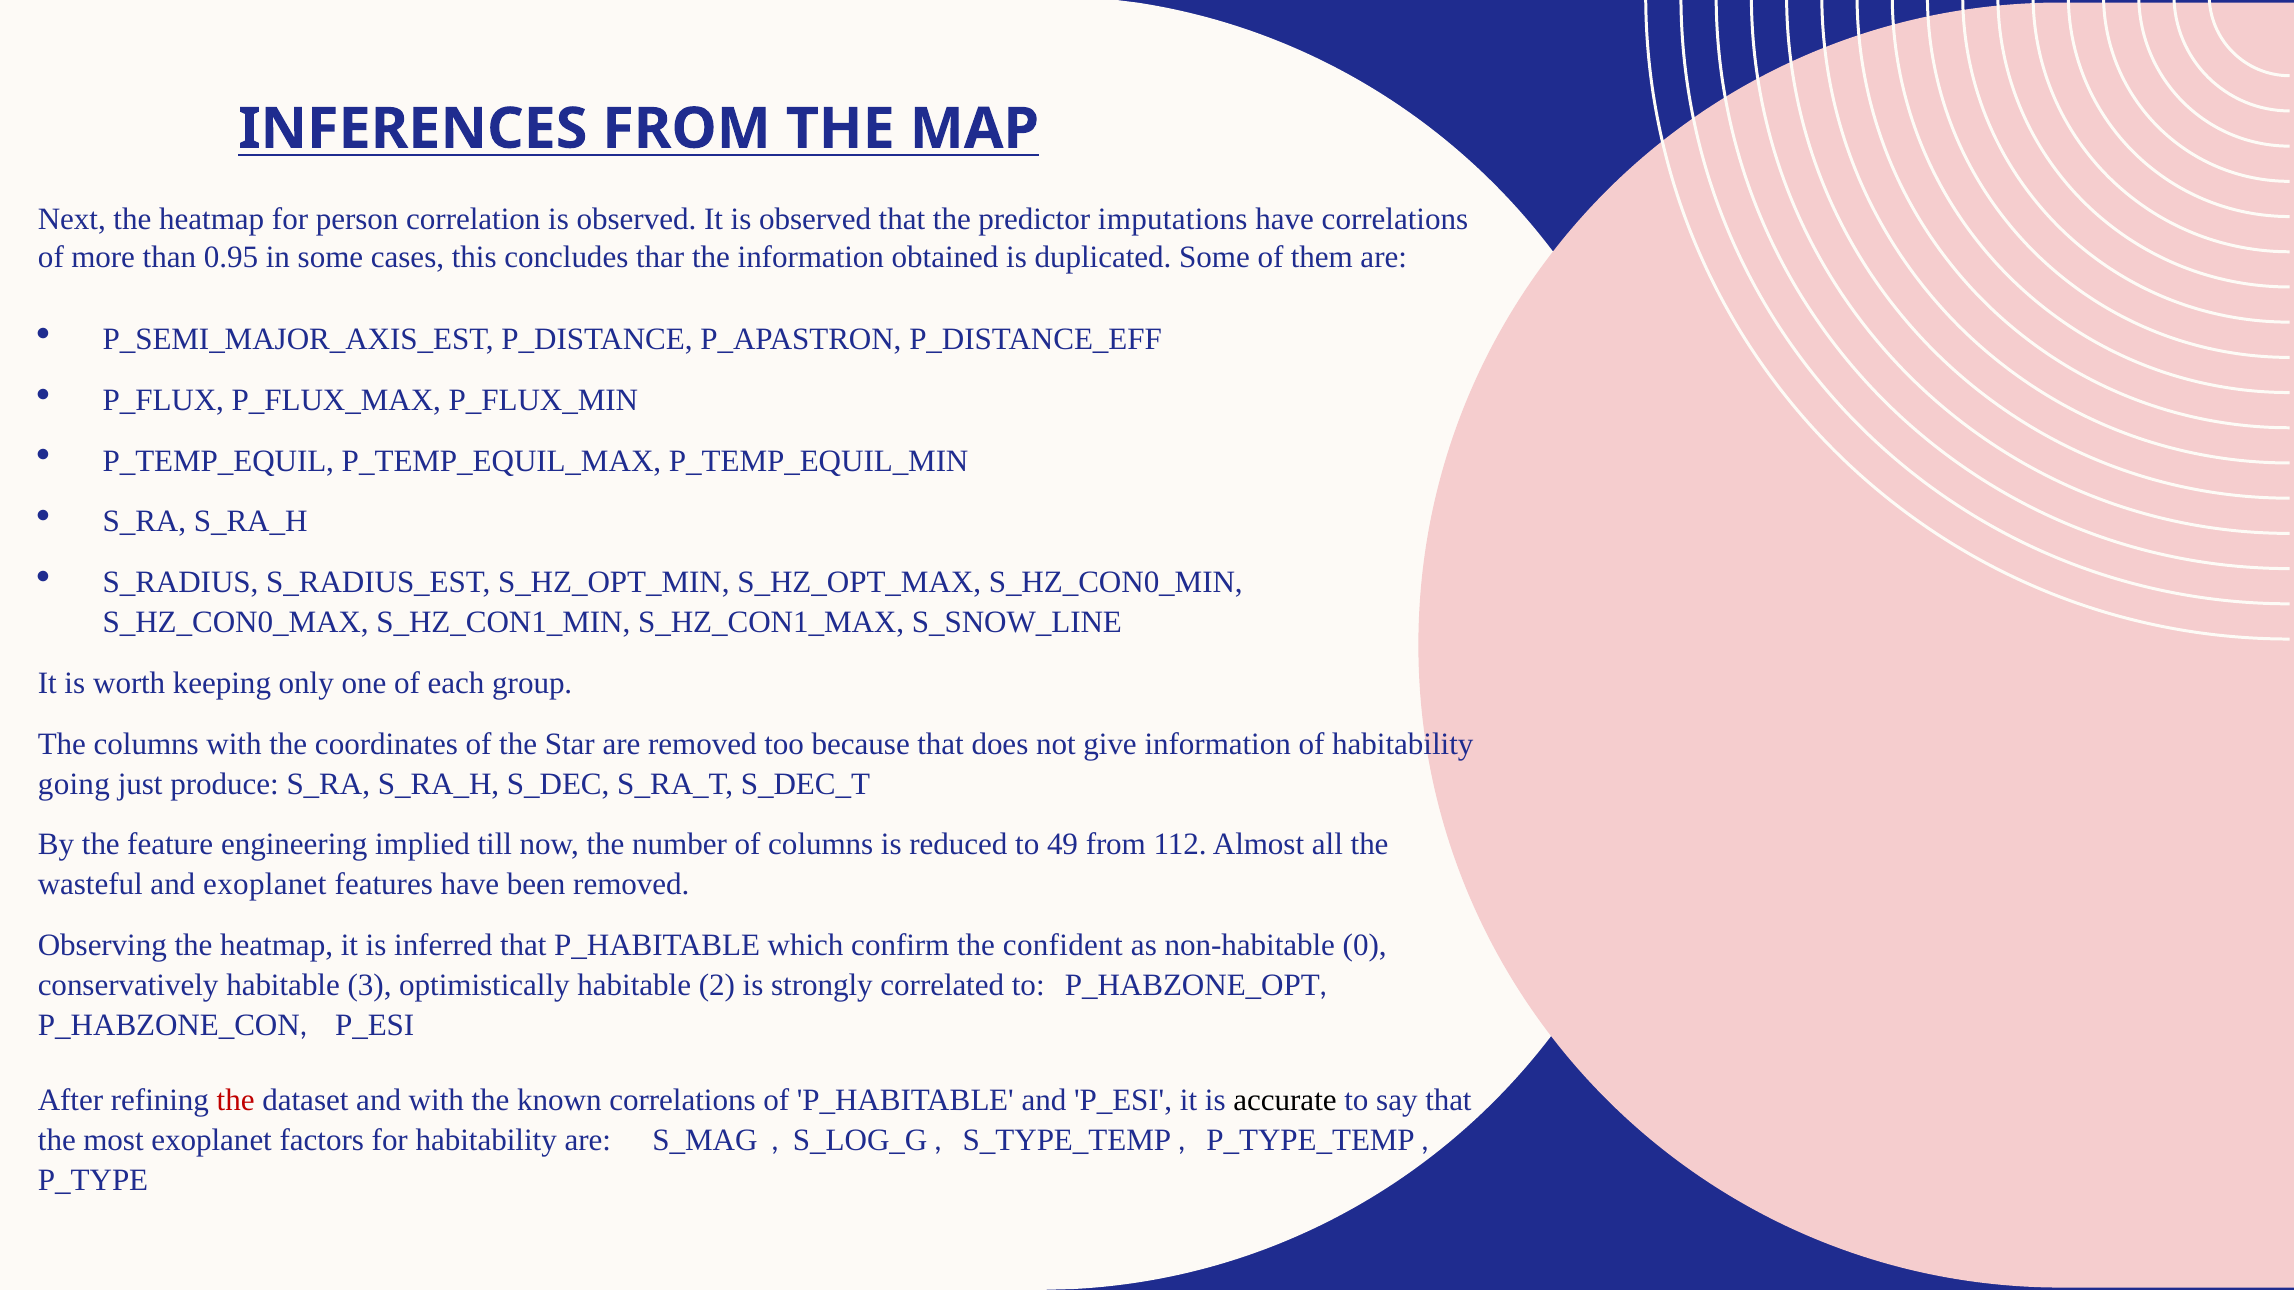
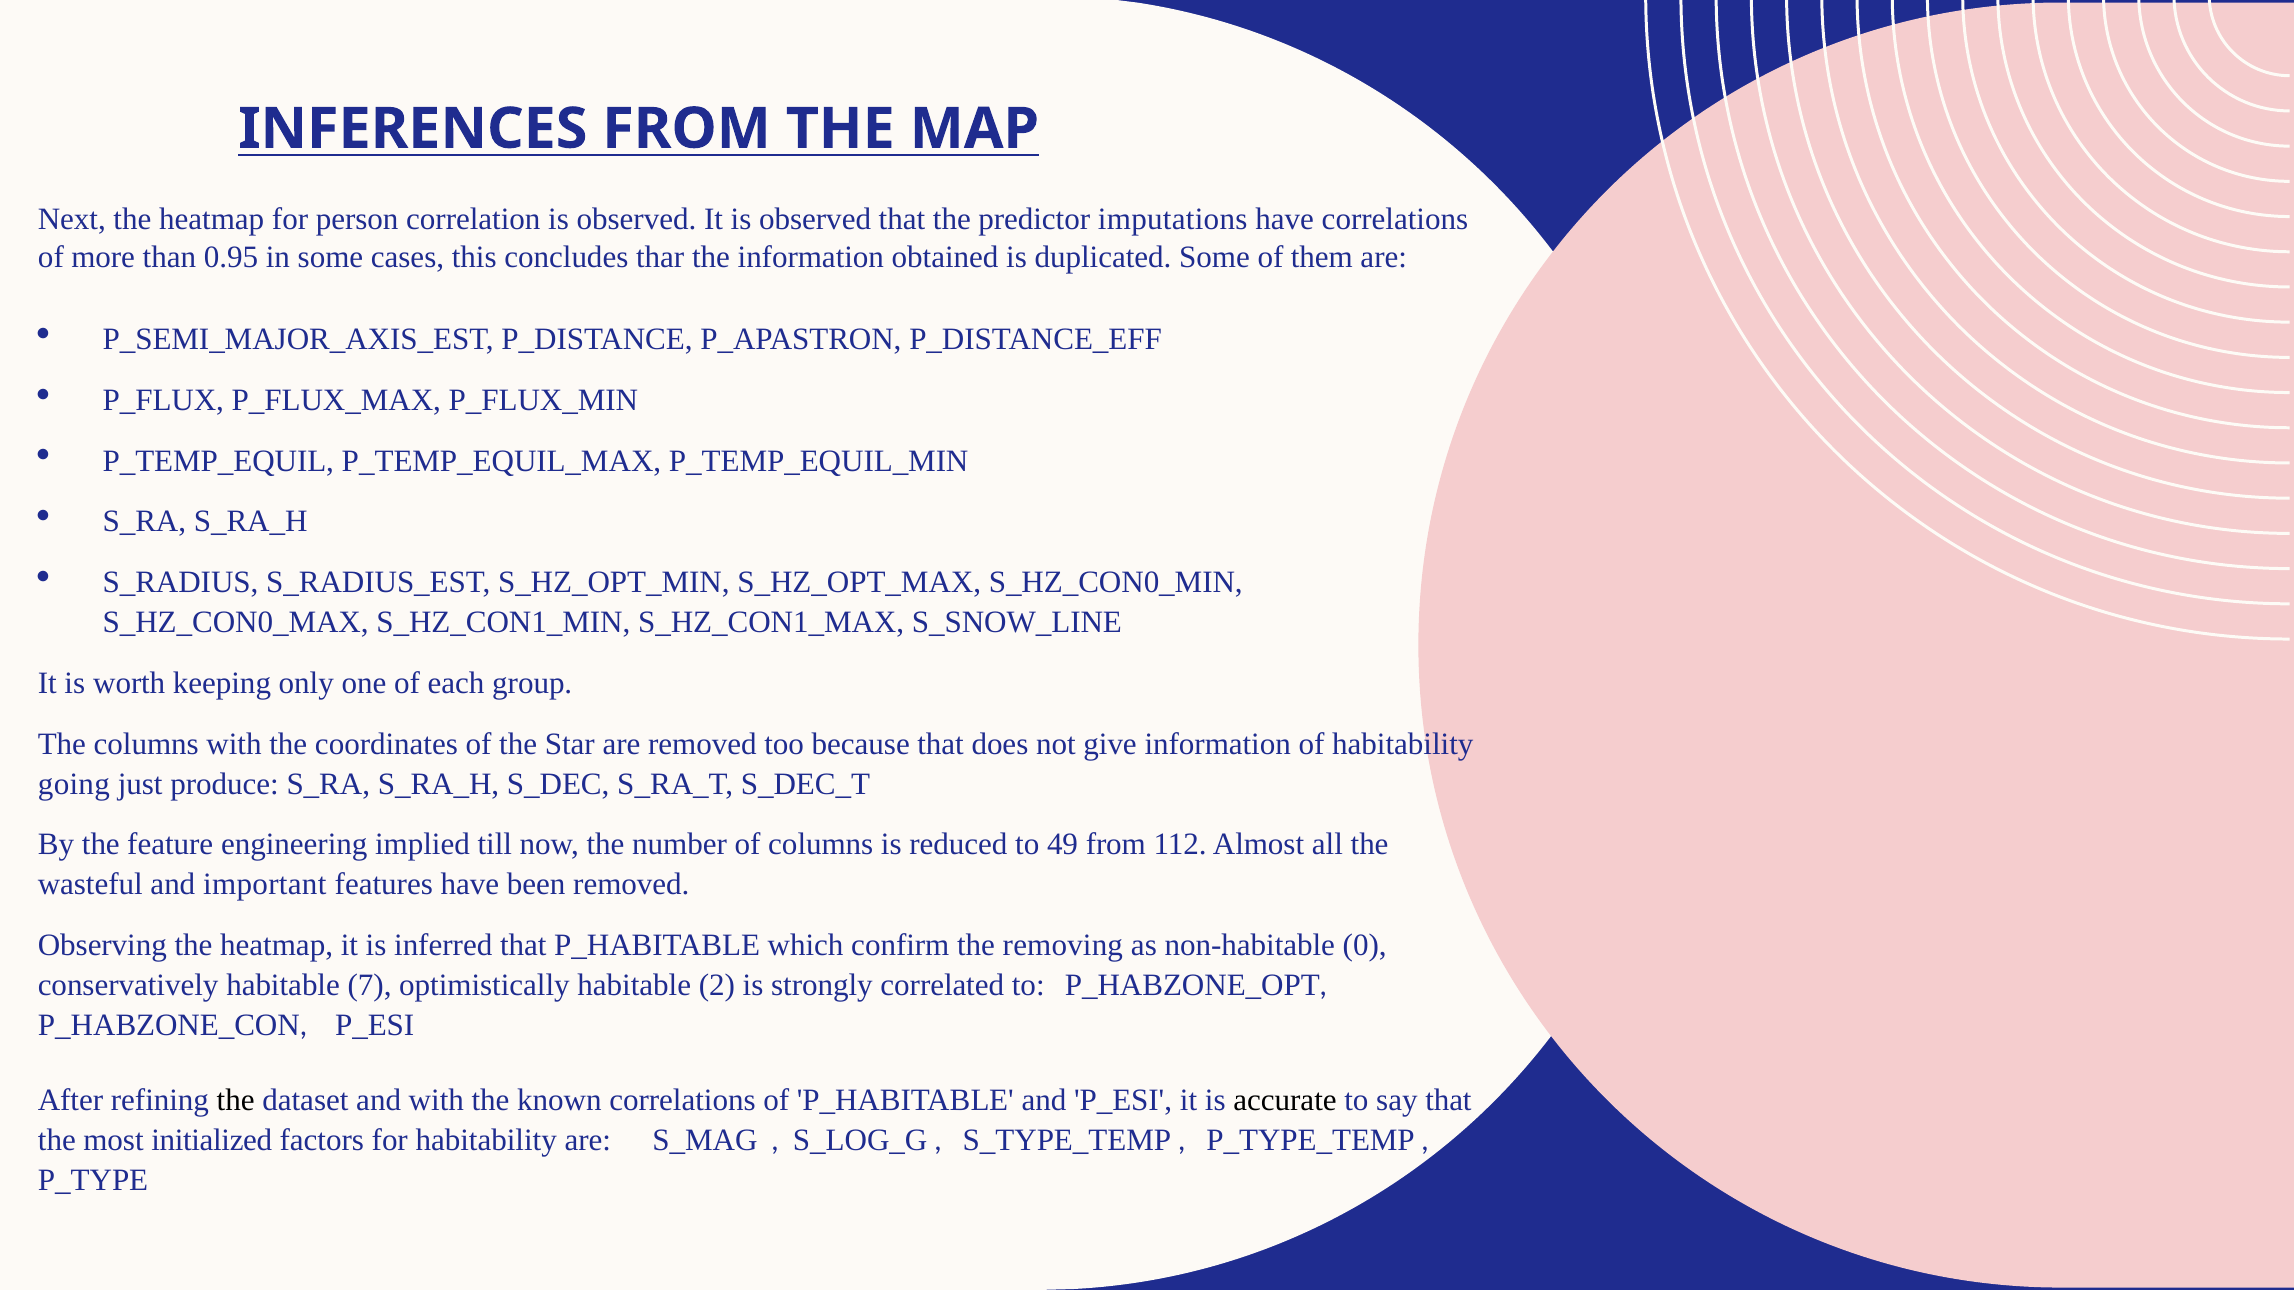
and exoplanet: exoplanet -> important
confident: confident -> removing
3: 3 -> 7
the at (236, 1101) colour: red -> black
most exoplanet: exoplanet -> initialized
